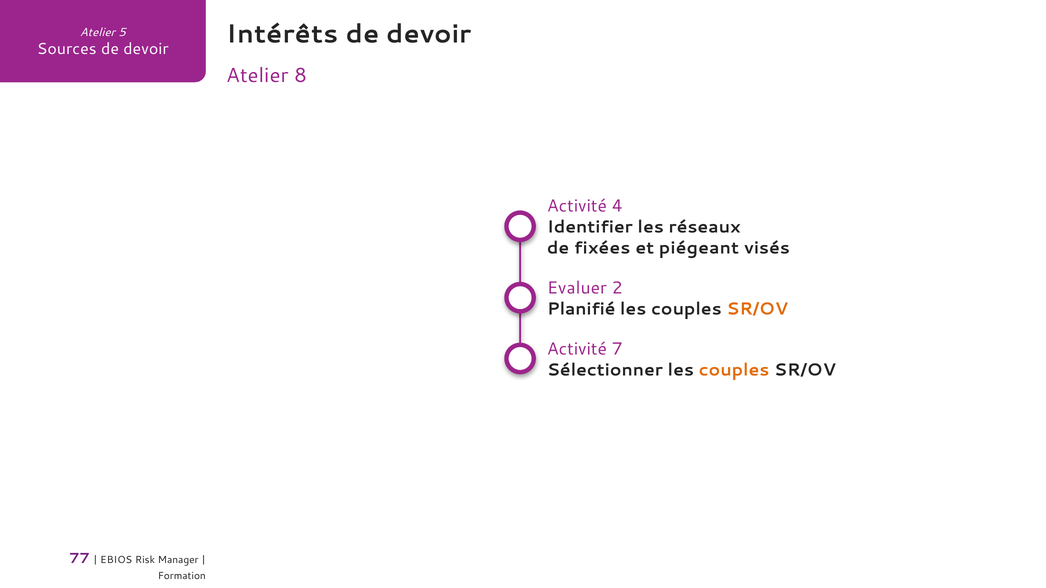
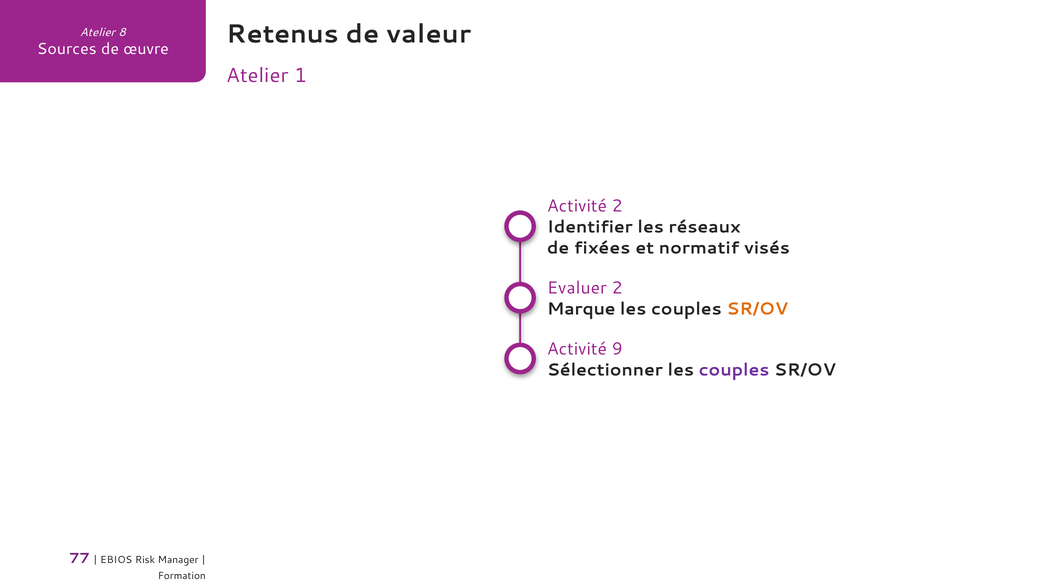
Intérêts: Intérêts -> Retenus
devoir at (429, 34): devoir -> valeur
5: 5 -> 8
Sources de devoir: devoir -> œuvre
8: 8 -> 1
Activité 4: 4 -> 2
piégeant: piégeant -> normatif
Planifié: Planifié -> Marque
7: 7 -> 9
couples at (734, 370) colour: orange -> purple
